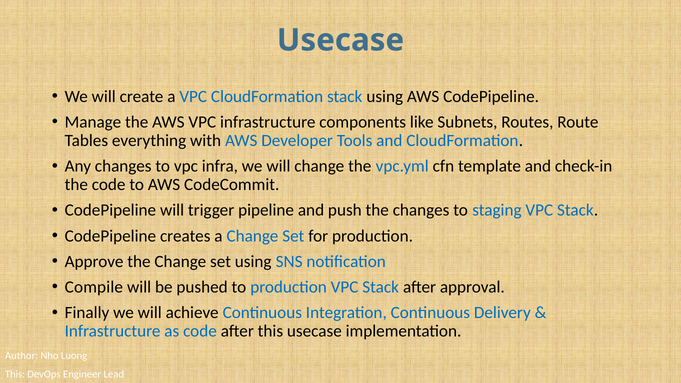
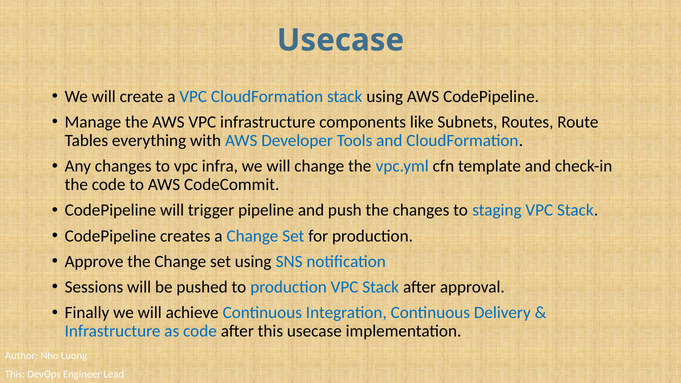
Compile: Compile -> Sessions
